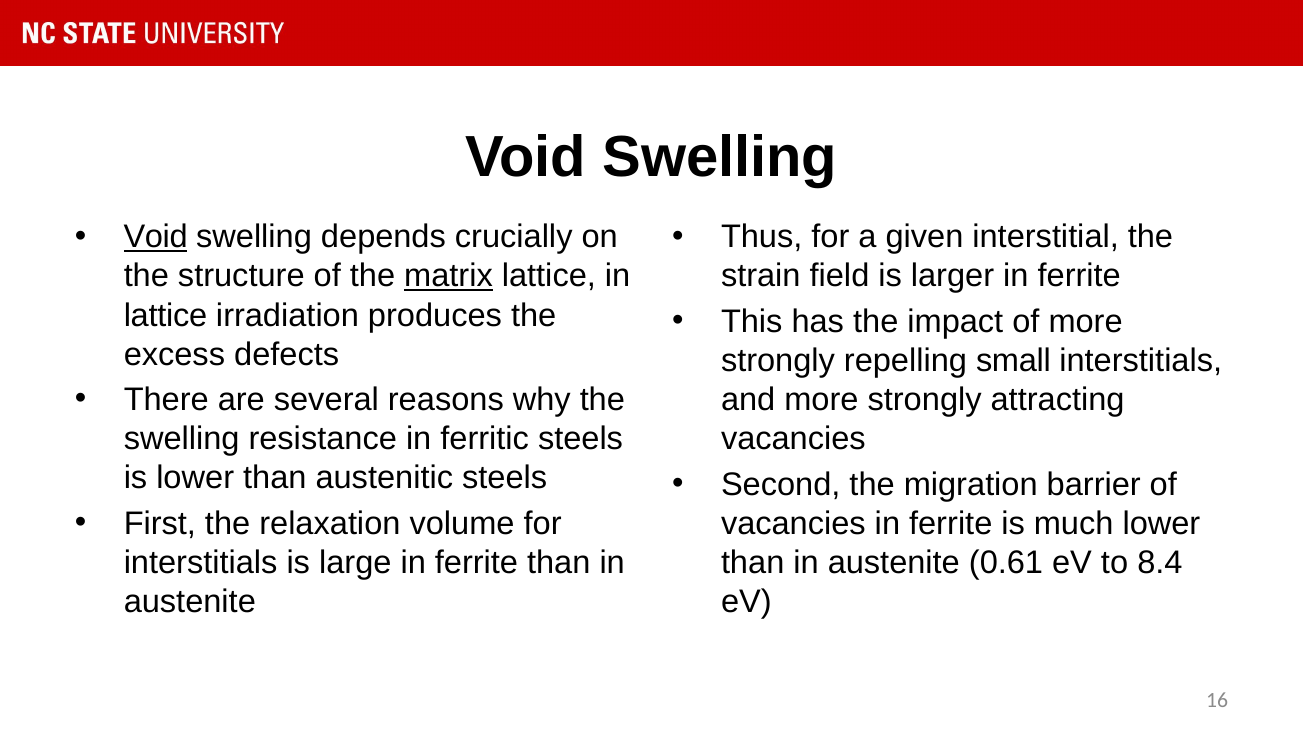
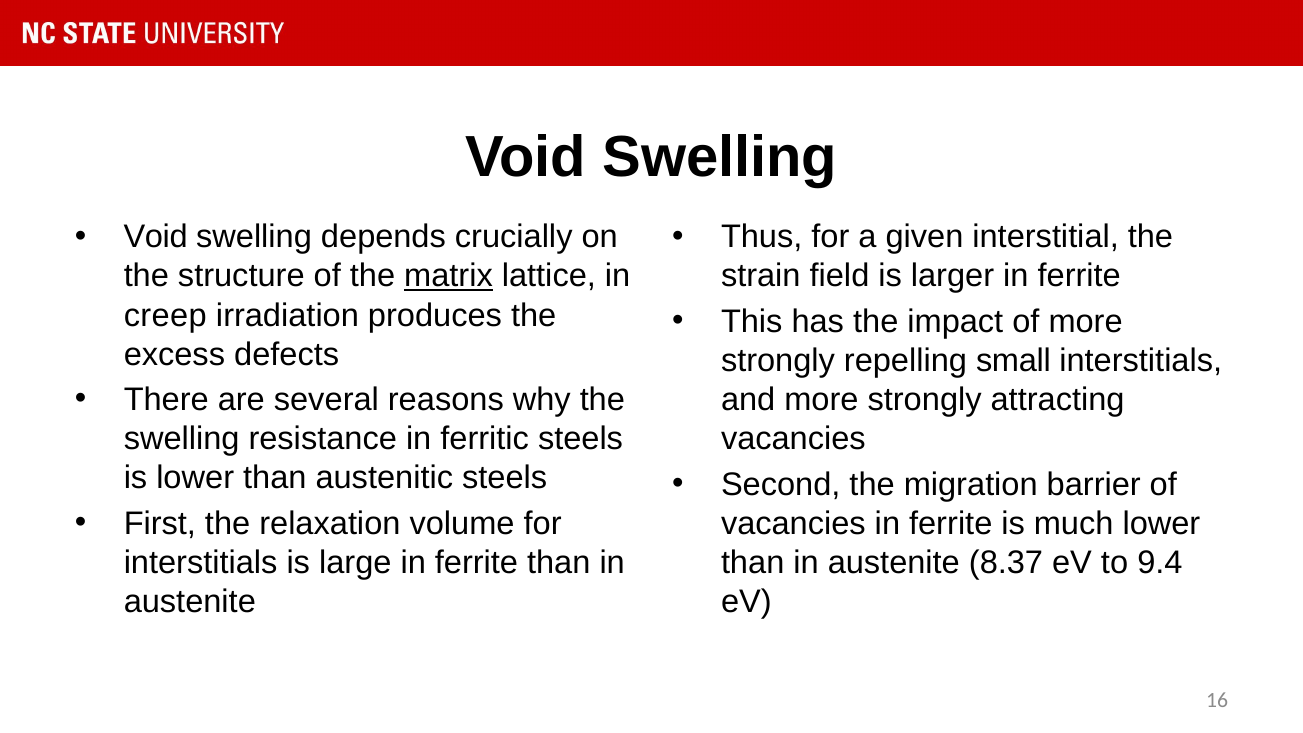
Void at (156, 237) underline: present -> none
lattice at (166, 315): lattice -> creep
0.61: 0.61 -> 8.37
8.4: 8.4 -> 9.4
